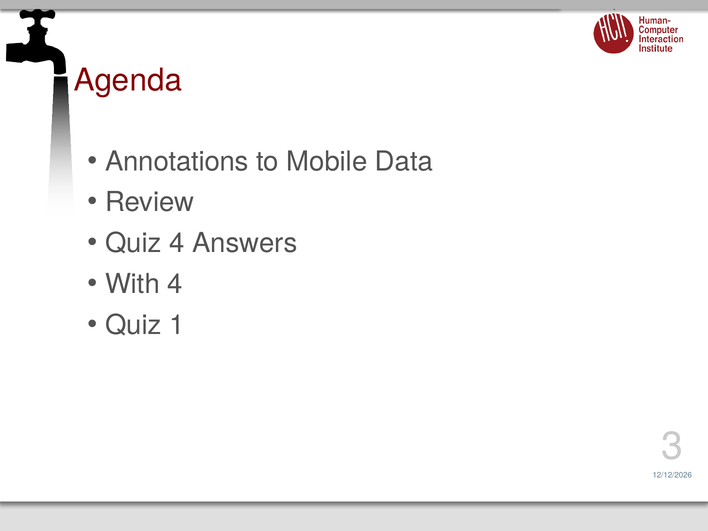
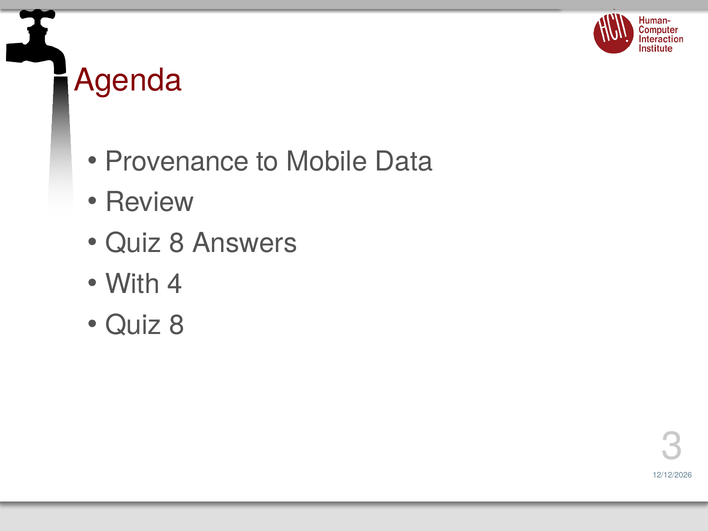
Annotations: Annotations -> Provenance
4 at (177, 243): 4 -> 8
1 at (177, 325): 1 -> 8
